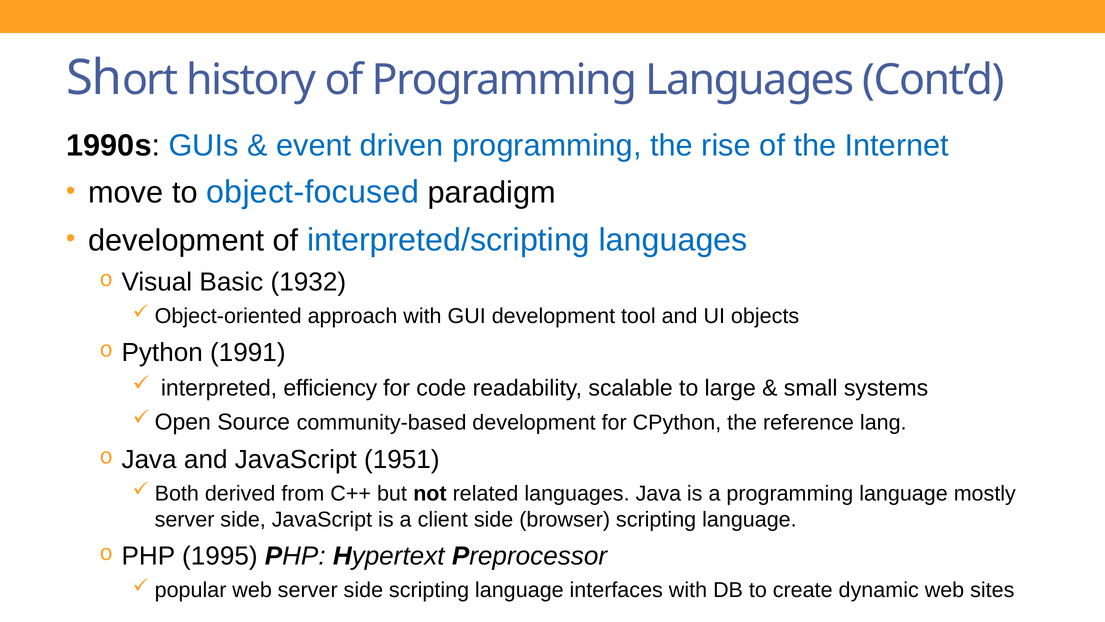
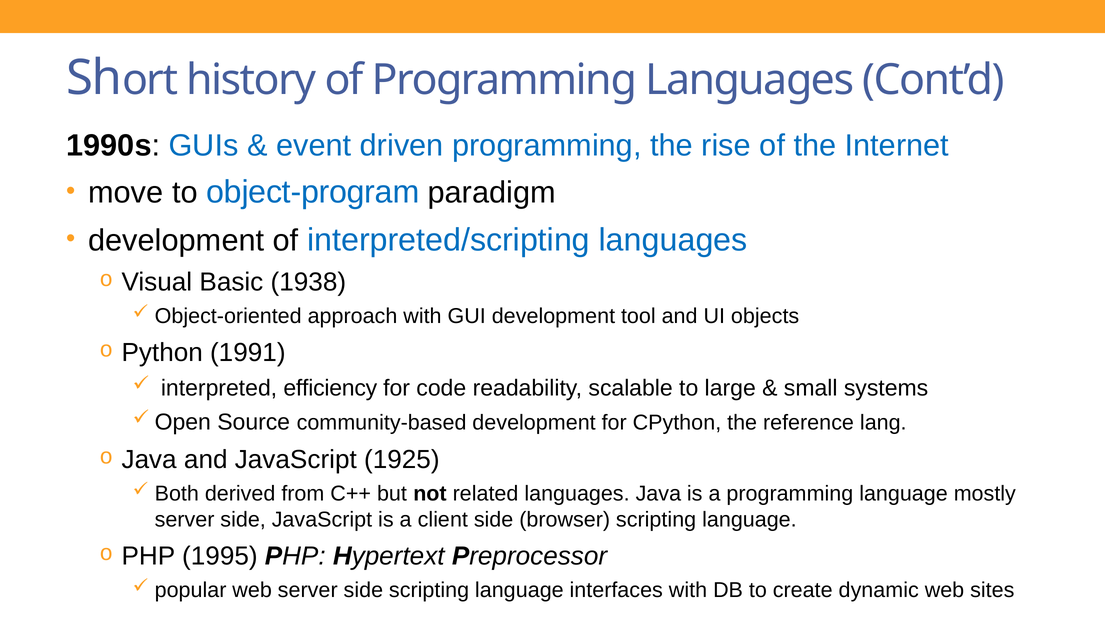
object-focused: object-focused -> object-program
1932: 1932 -> 1938
1951: 1951 -> 1925
